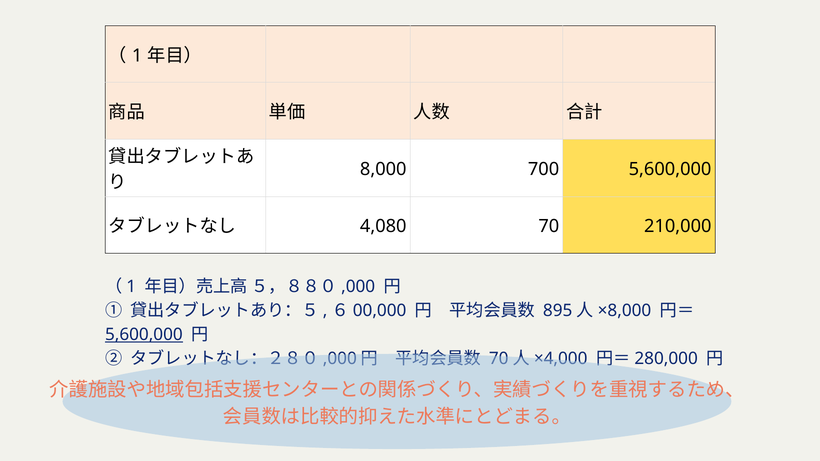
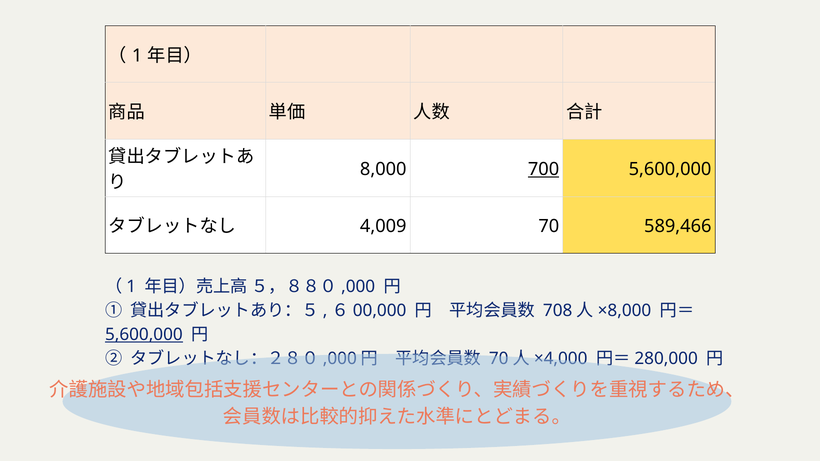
700 underline: none -> present
4,080: 4,080 -> 4,009
210,000: 210,000 -> 589,466
895: 895 -> 708
